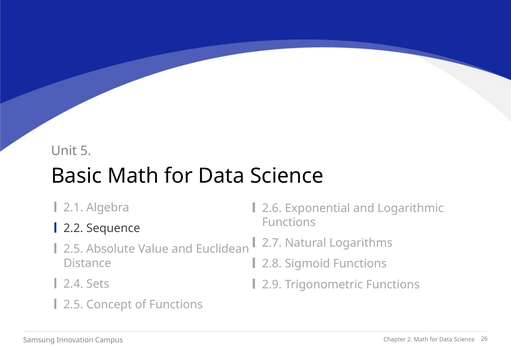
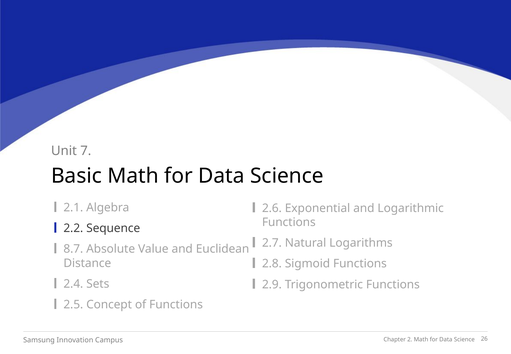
5: 5 -> 7
2.5 at (73, 249): 2.5 -> 8.7
